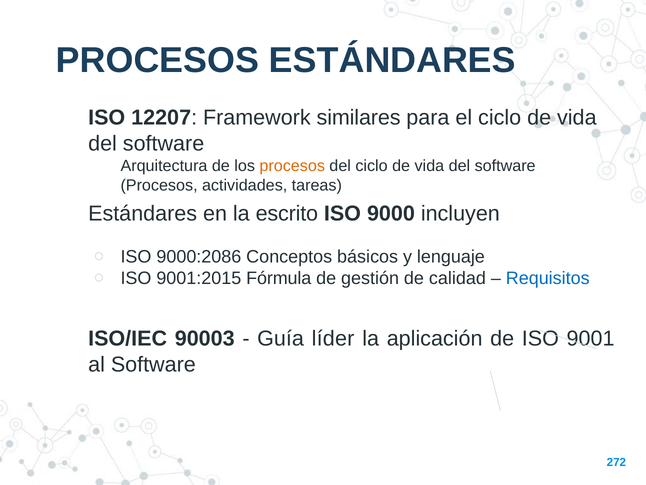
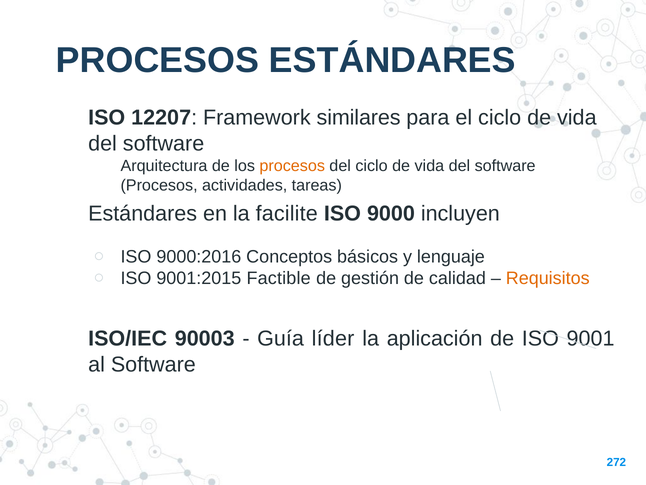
escrito: escrito -> facilite
9000:2086: 9000:2086 -> 9000:2016
Fórmula: Fórmula -> Factible
Requisitos colour: blue -> orange
